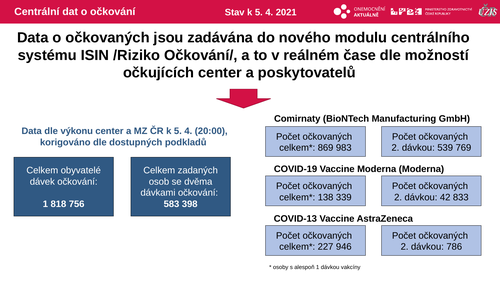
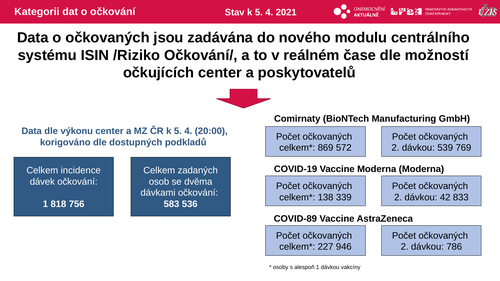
Centrální: Centrální -> Kategorii
983: 983 -> 572
obyvatelé: obyvatelé -> incidence
398: 398 -> 536
COVID-13: COVID-13 -> COVID-89
